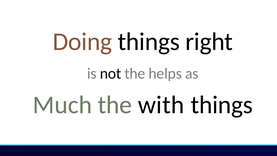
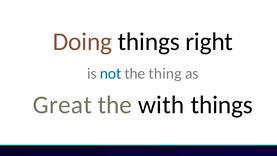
not colour: black -> blue
helps: helps -> thing
Much: Much -> Great
